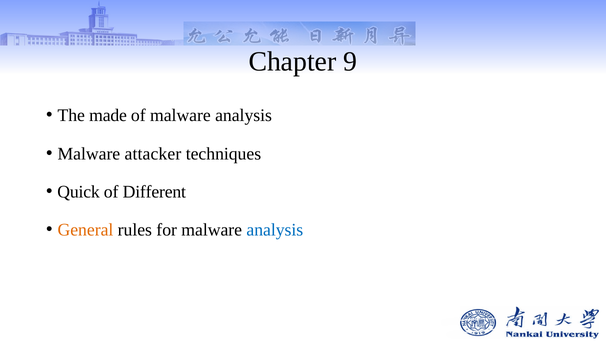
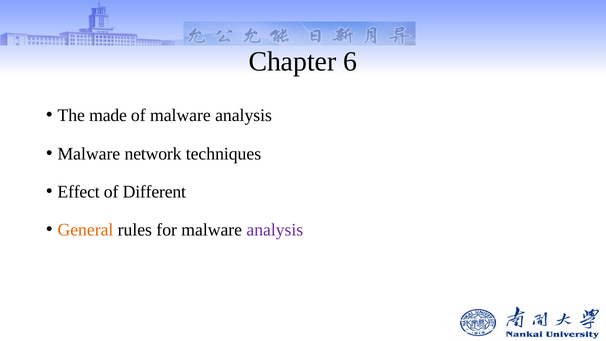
9: 9 -> 6
attacker: attacker -> network
Quick: Quick -> Effect
analysis at (275, 230) colour: blue -> purple
